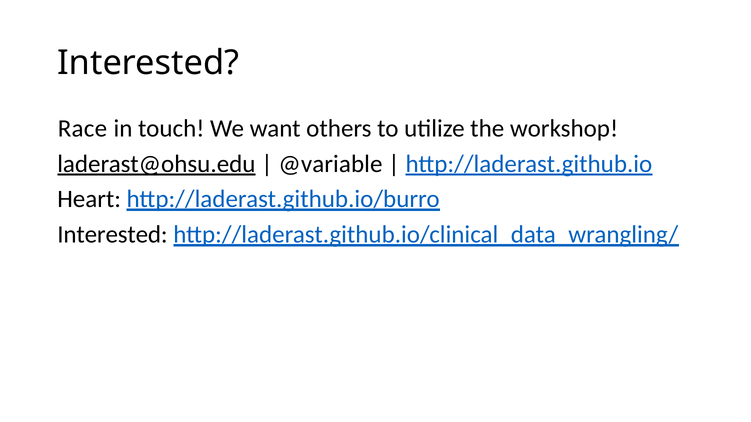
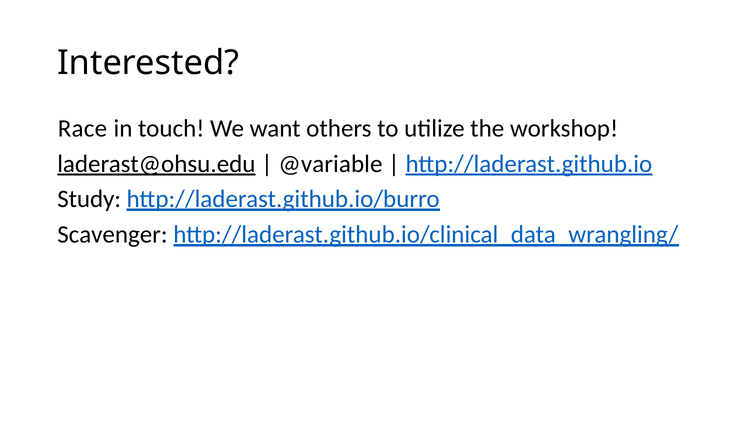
Heart: Heart -> Study
Interested at (112, 235): Interested -> Scavenger
